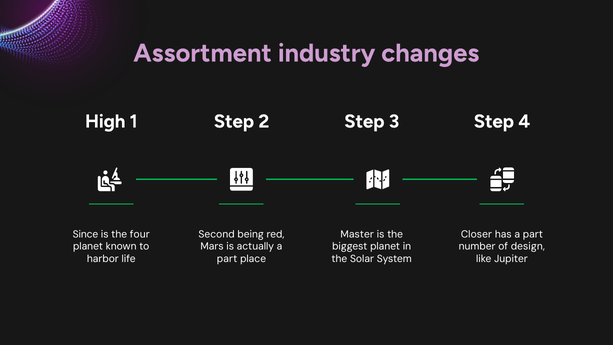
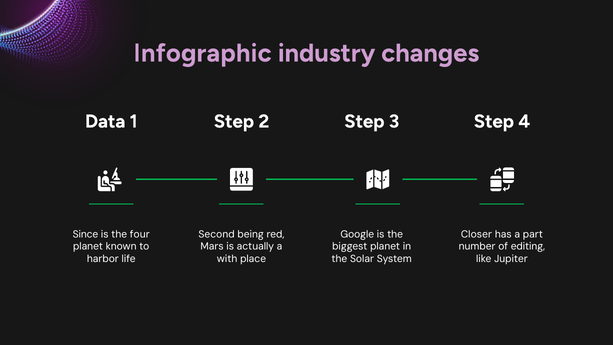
Assortment: Assortment -> Infographic
High: High -> Data
Master: Master -> Google
design: design -> editing
part at (227, 259): part -> with
